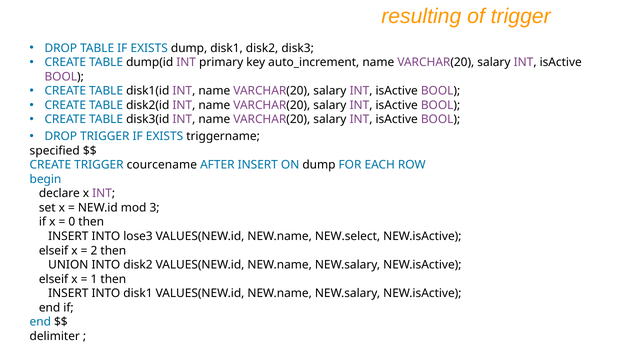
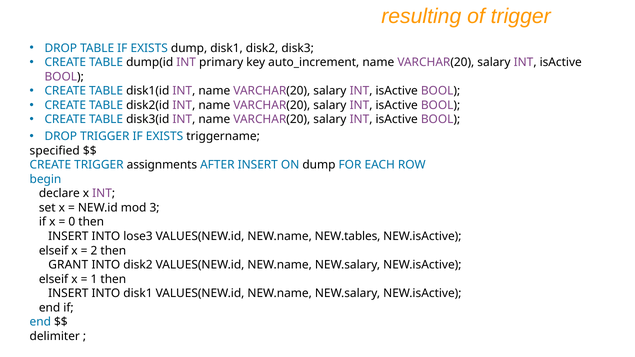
courcename: courcename -> assignments
NEW.select: NEW.select -> NEW.tables
UNION: UNION -> GRANT
